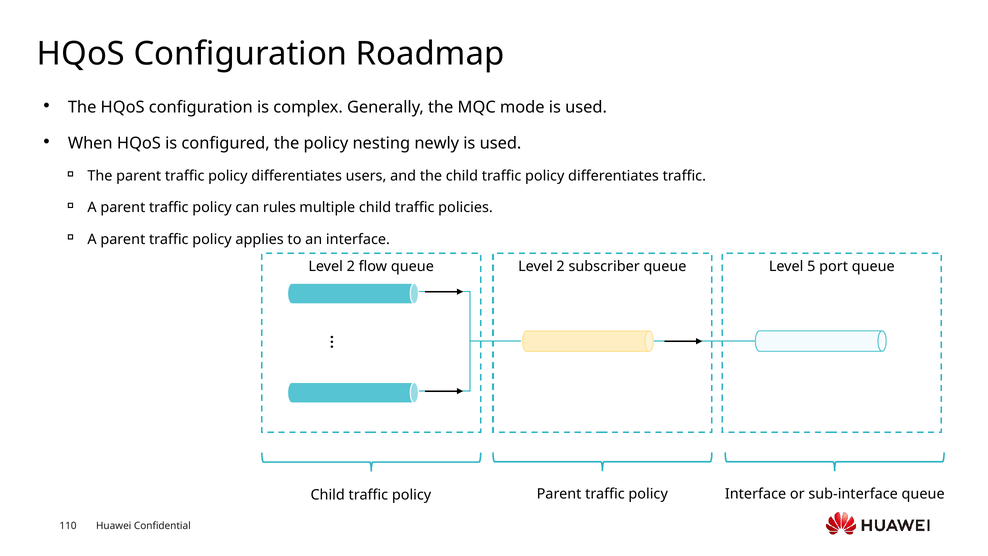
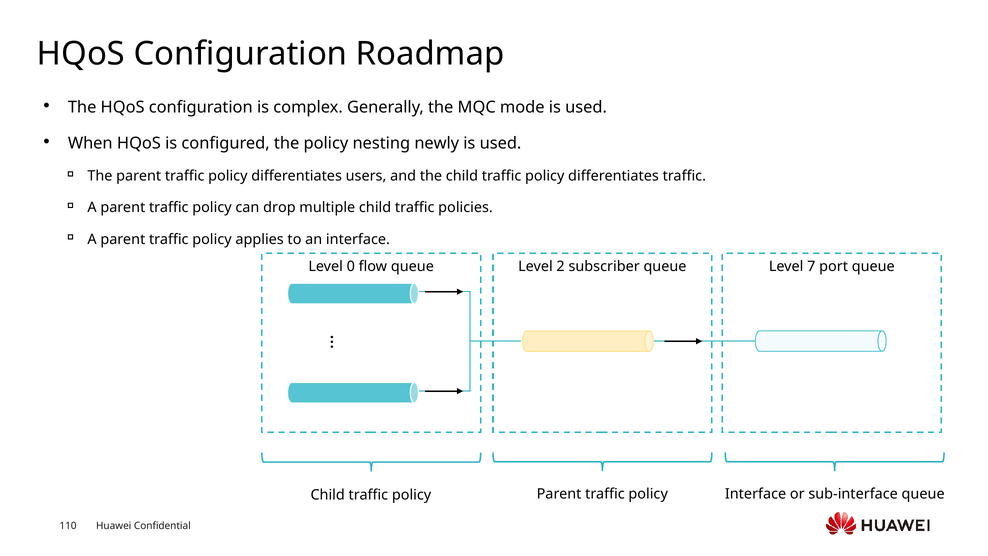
rules: rules -> drop
2 at (351, 266): 2 -> 0
5: 5 -> 7
